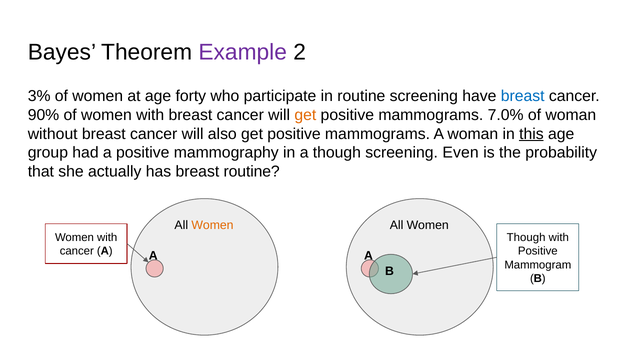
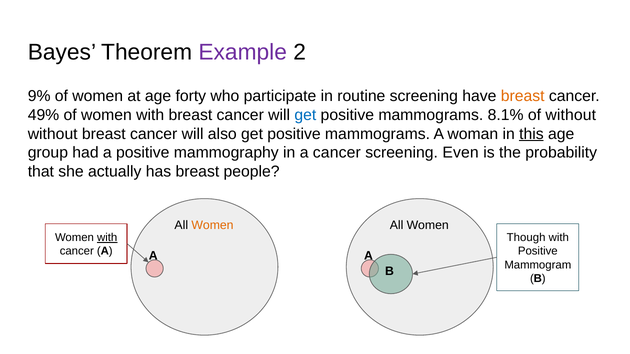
3%: 3% -> 9%
breast at (523, 96) colour: blue -> orange
90%: 90% -> 49%
get at (305, 115) colour: orange -> blue
7.0%: 7.0% -> 8.1%
of woman: woman -> without
a though: though -> cancer
breast routine: routine -> people
with at (107, 238) underline: none -> present
